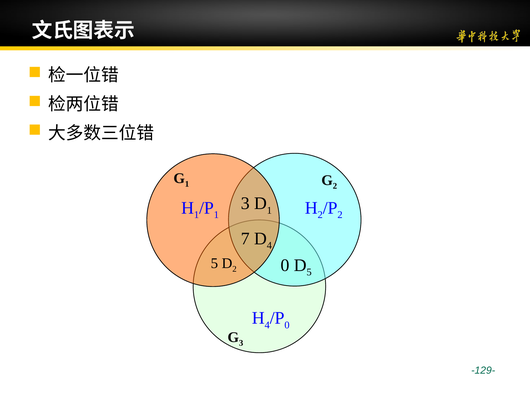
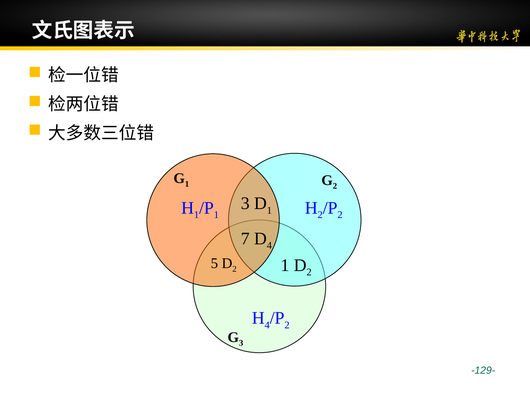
0 at (285, 266): 0 -> 1
5 at (309, 272): 5 -> 2
0 at (287, 325): 0 -> 2
